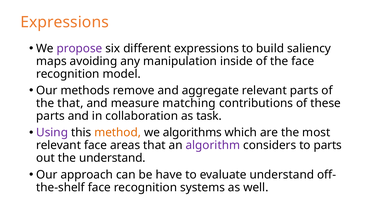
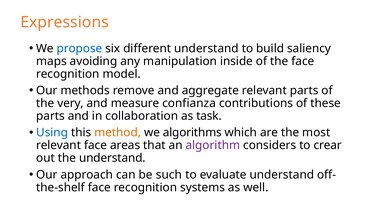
propose colour: purple -> blue
different expressions: expressions -> understand
the that: that -> very
matching: matching -> confianza
Using colour: purple -> blue
to parts: parts -> crear
have: have -> such
